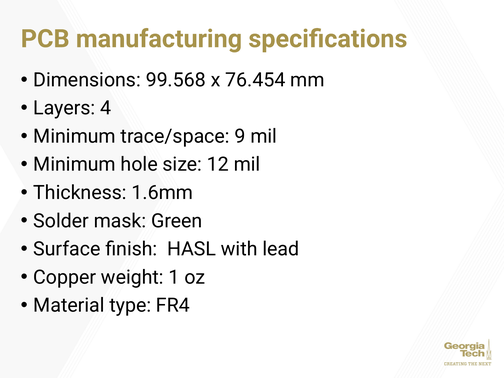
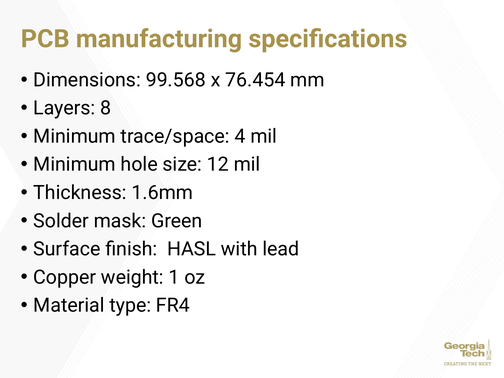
4: 4 -> 8
9: 9 -> 4
